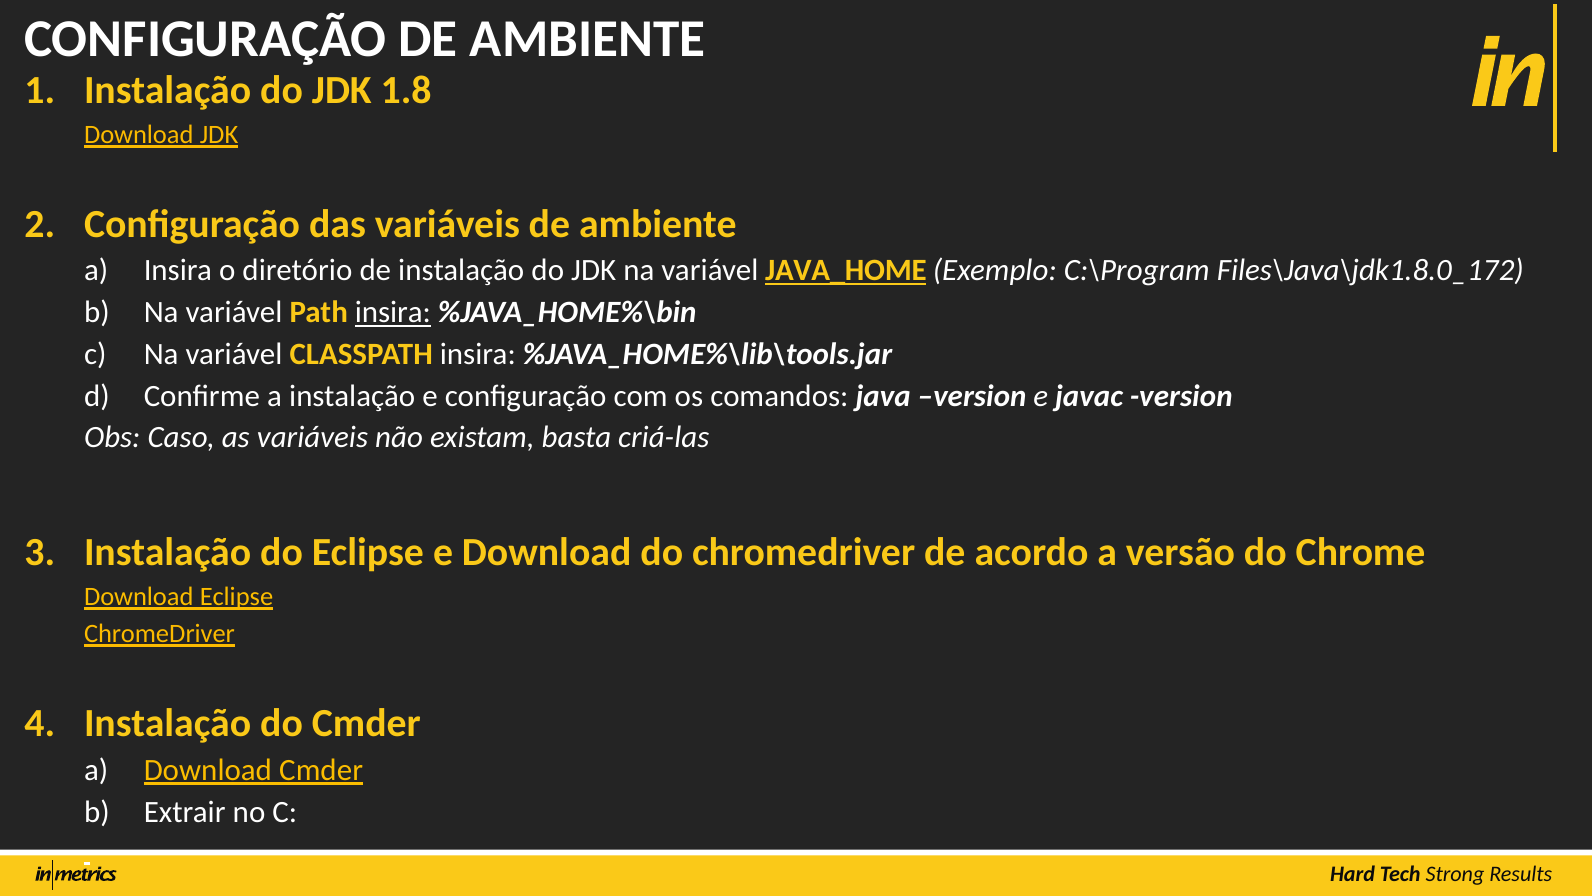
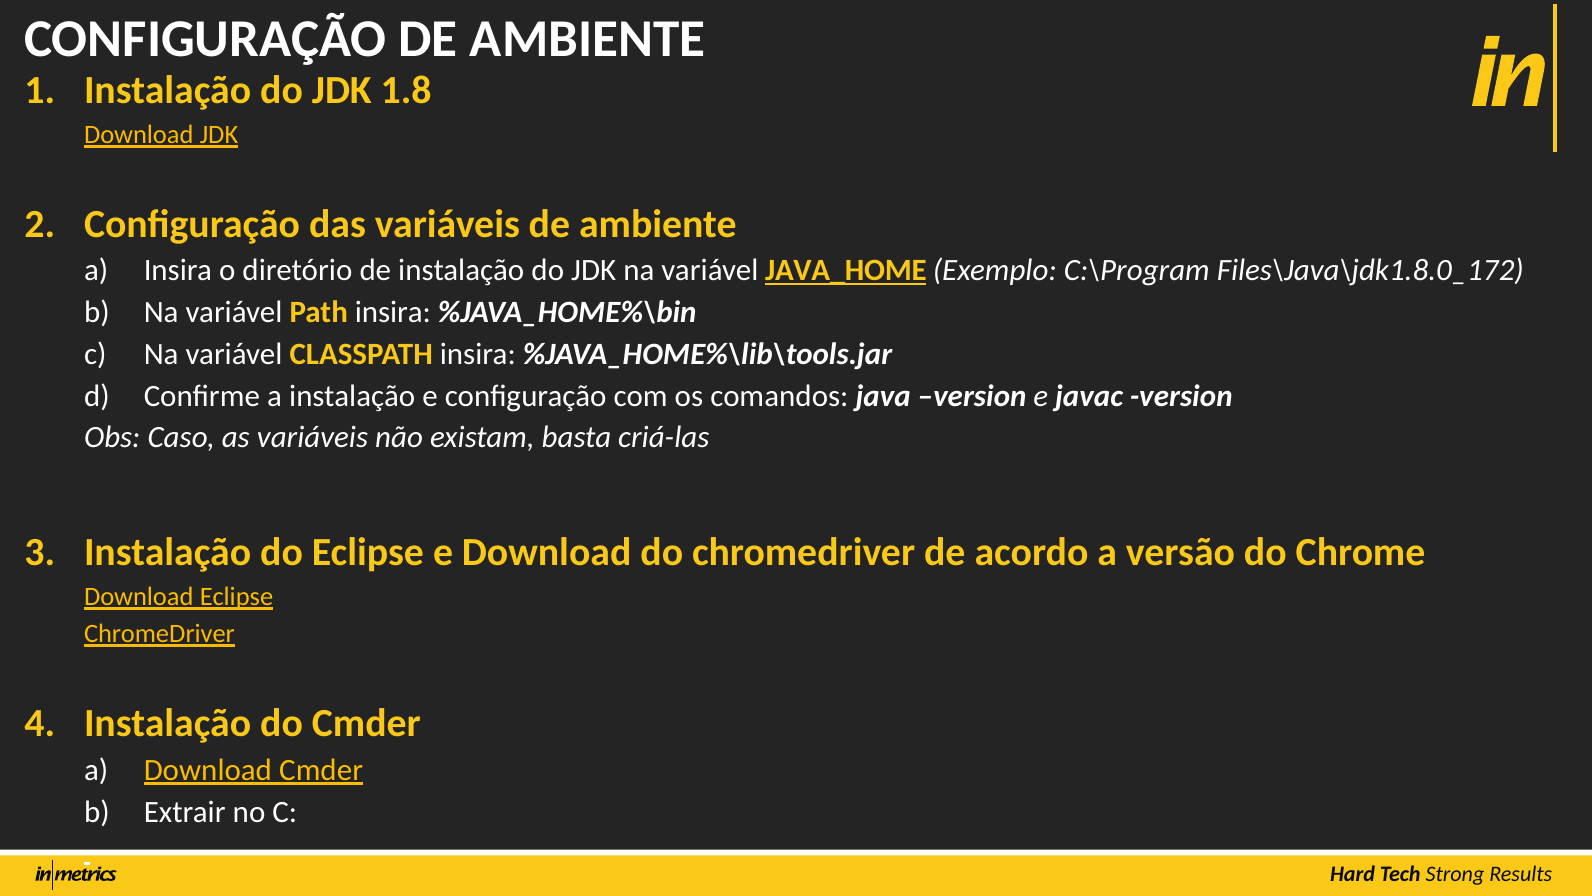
insira at (393, 312) underline: present -> none
